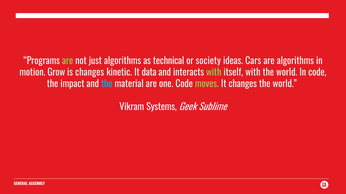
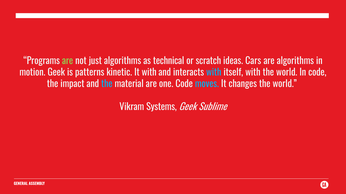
society: society -> scratch
motion Grow: Grow -> Geek
is changes: changes -> patterns
It data: data -> with
with at (214, 73) colour: light green -> light blue
moves colour: light green -> light blue
